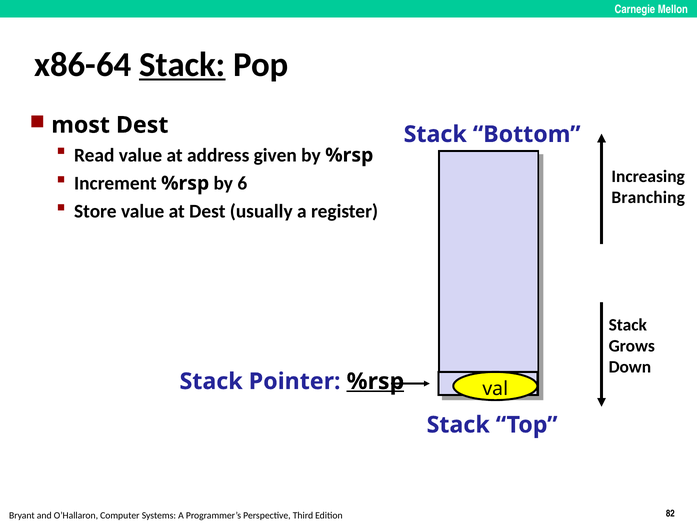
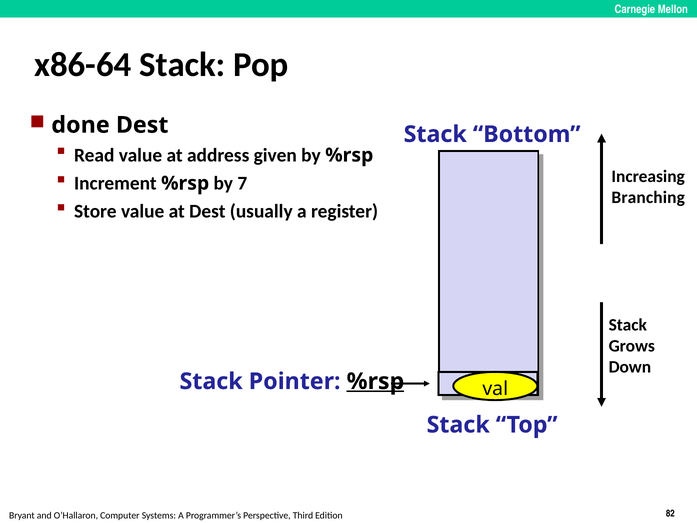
Stack at (182, 65) underline: present -> none
most: most -> done
6: 6 -> 7
